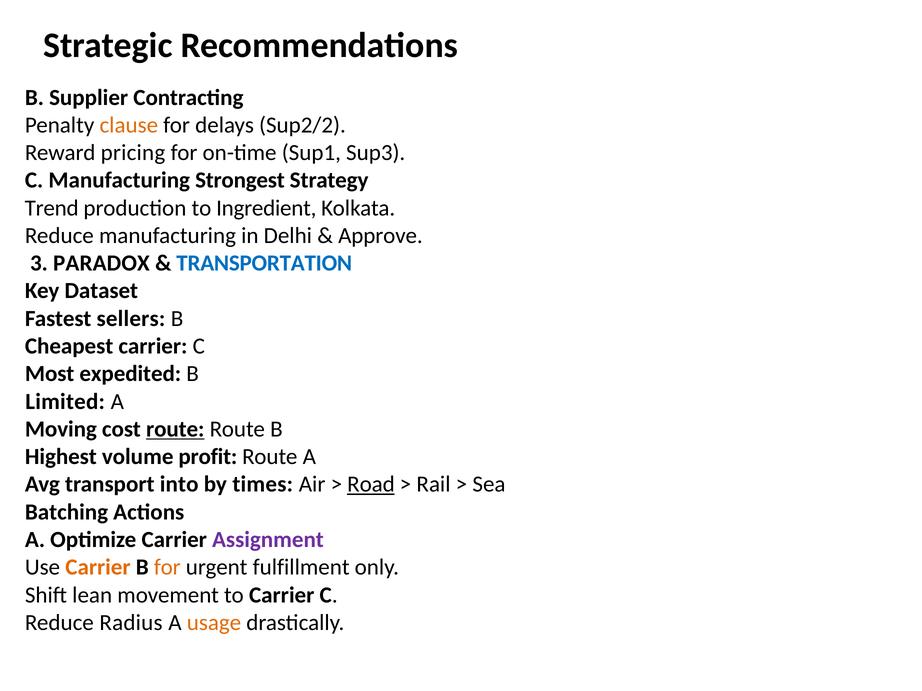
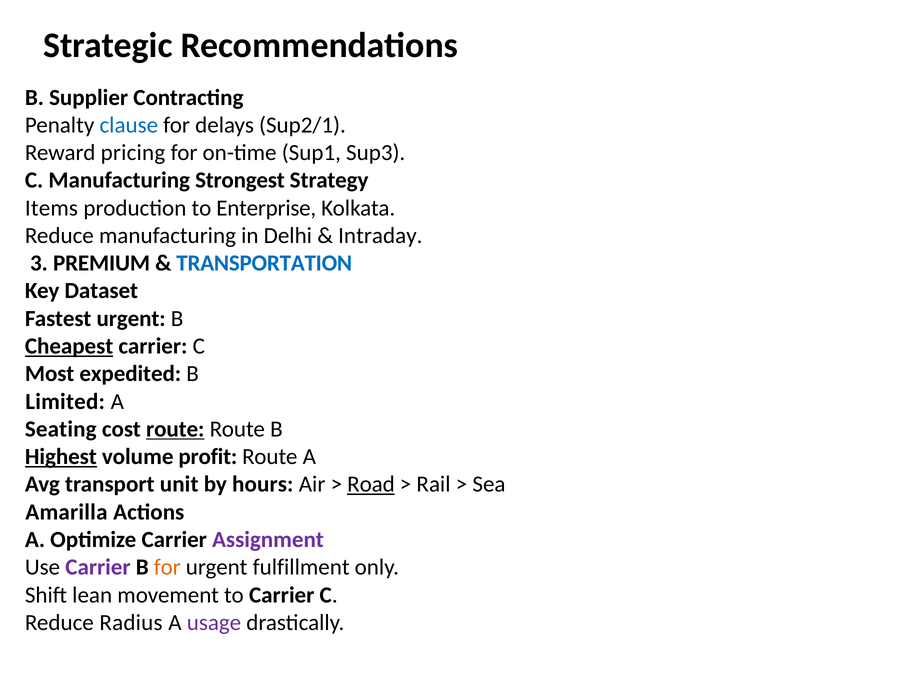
clause colour: orange -> blue
Sup2/2: Sup2/2 -> Sup2/1
Trend: Trend -> Items
Ingredient: Ingredient -> Enterprise
Approve: Approve -> Intraday
PARADOX: PARADOX -> PREMIUM
Fastest sellers: sellers -> urgent
Cheapest underline: none -> present
Moving: Moving -> Seating
Highest underline: none -> present
into: into -> unit
times: times -> hours
Batching: Batching -> Amarilla
Carrier at (98, 568) colour: orange -> purple
usage colour: orange -> purple
